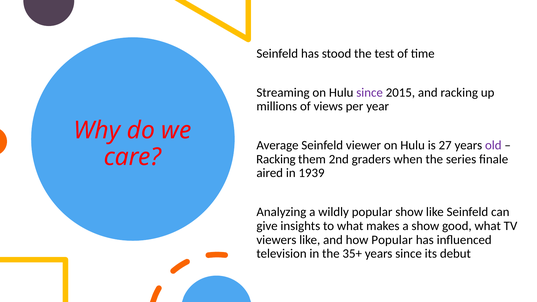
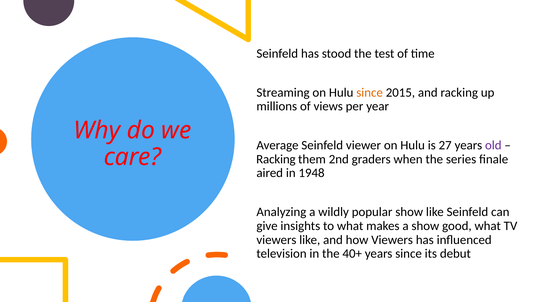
since at (370, 92) colour: purple -> orange
1939: 1939 -> 1948
how Popular: Popular -> Viewers
35+: 35+ -> 40+
